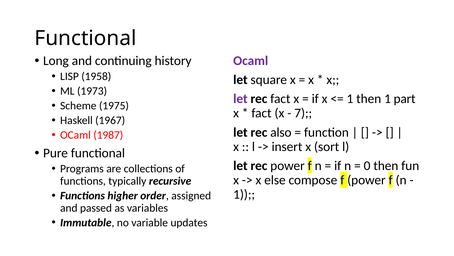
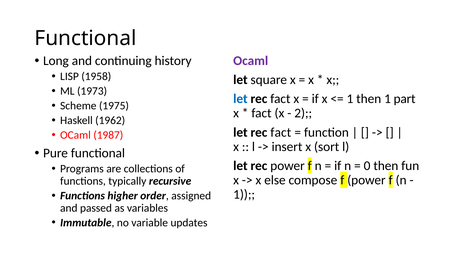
let at (240, 99) colour: purple -> blue
7: 7 -> 2
1967: 1967 -> 1962
also at (281, 132): also -> fact
